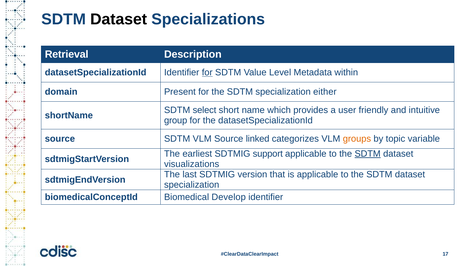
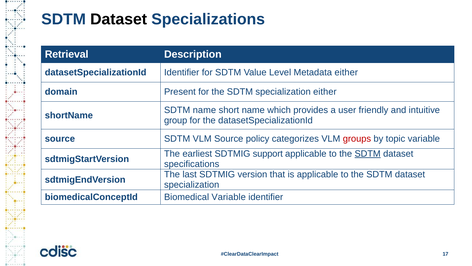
for at (207, 72) underline: present -> none
Metadata within: within -> either
SDTM select: select -> name
linked: linked -> policy
groups colour: orange -> red
visualizations: visualizations -> specifications
Biomedical Develop: Develop -> Variable
